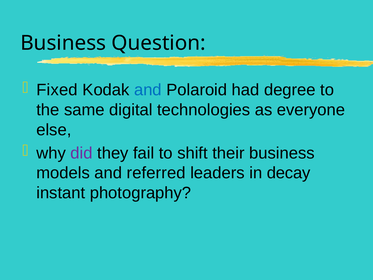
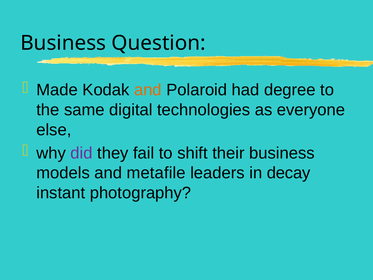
Fixed: Fixed -> Made
and at (148, 90) colour: blue -> orange
referred: referred -> metafile
